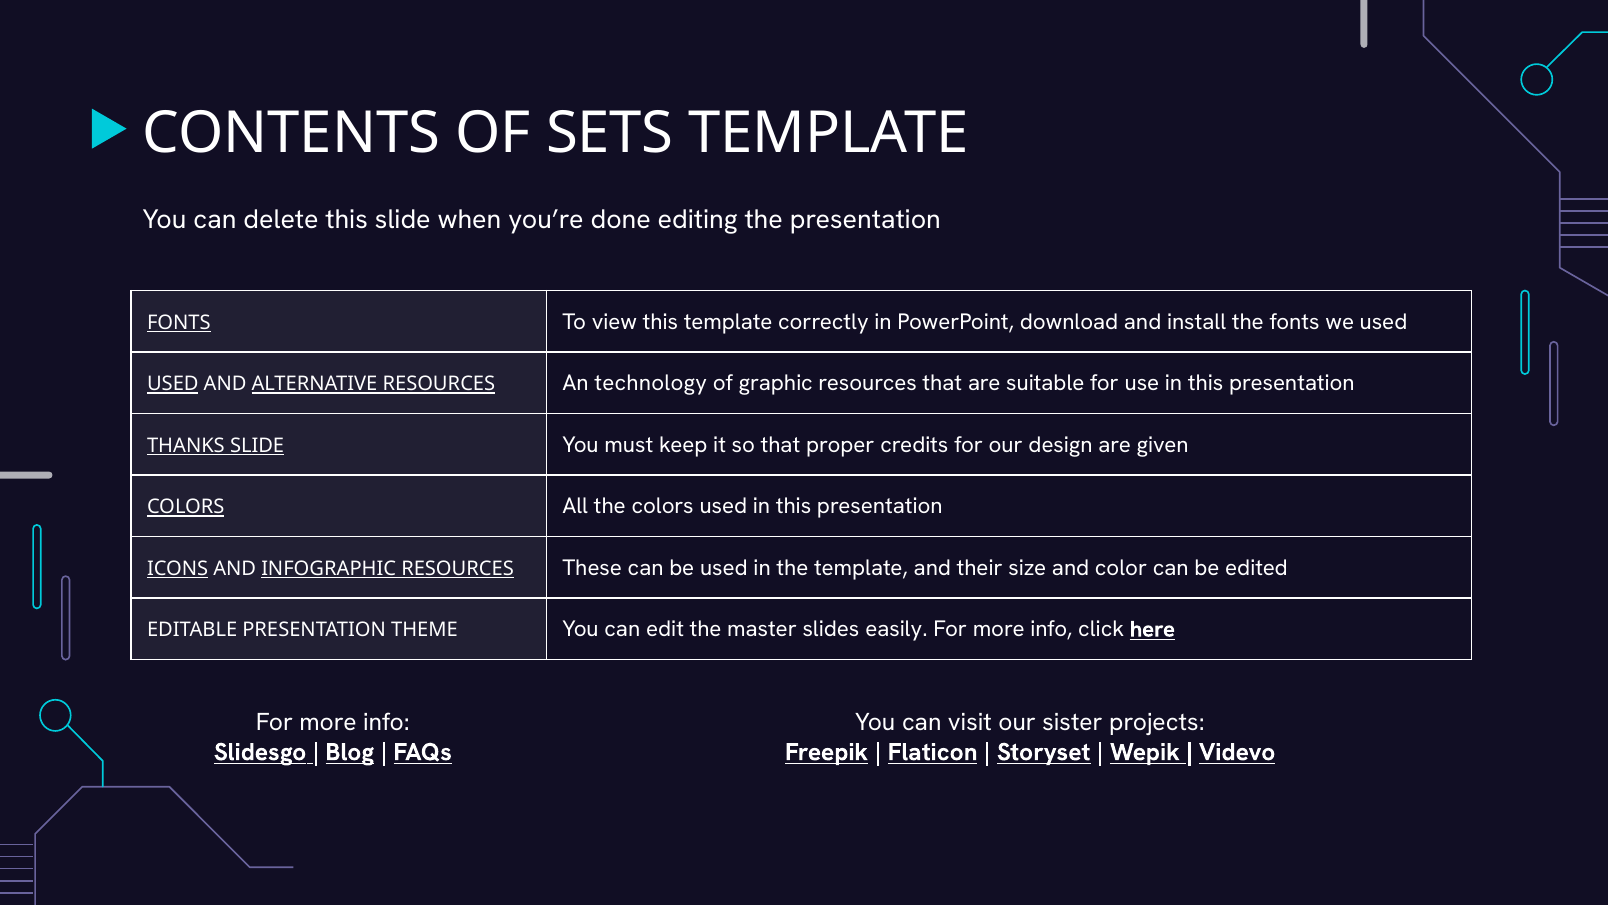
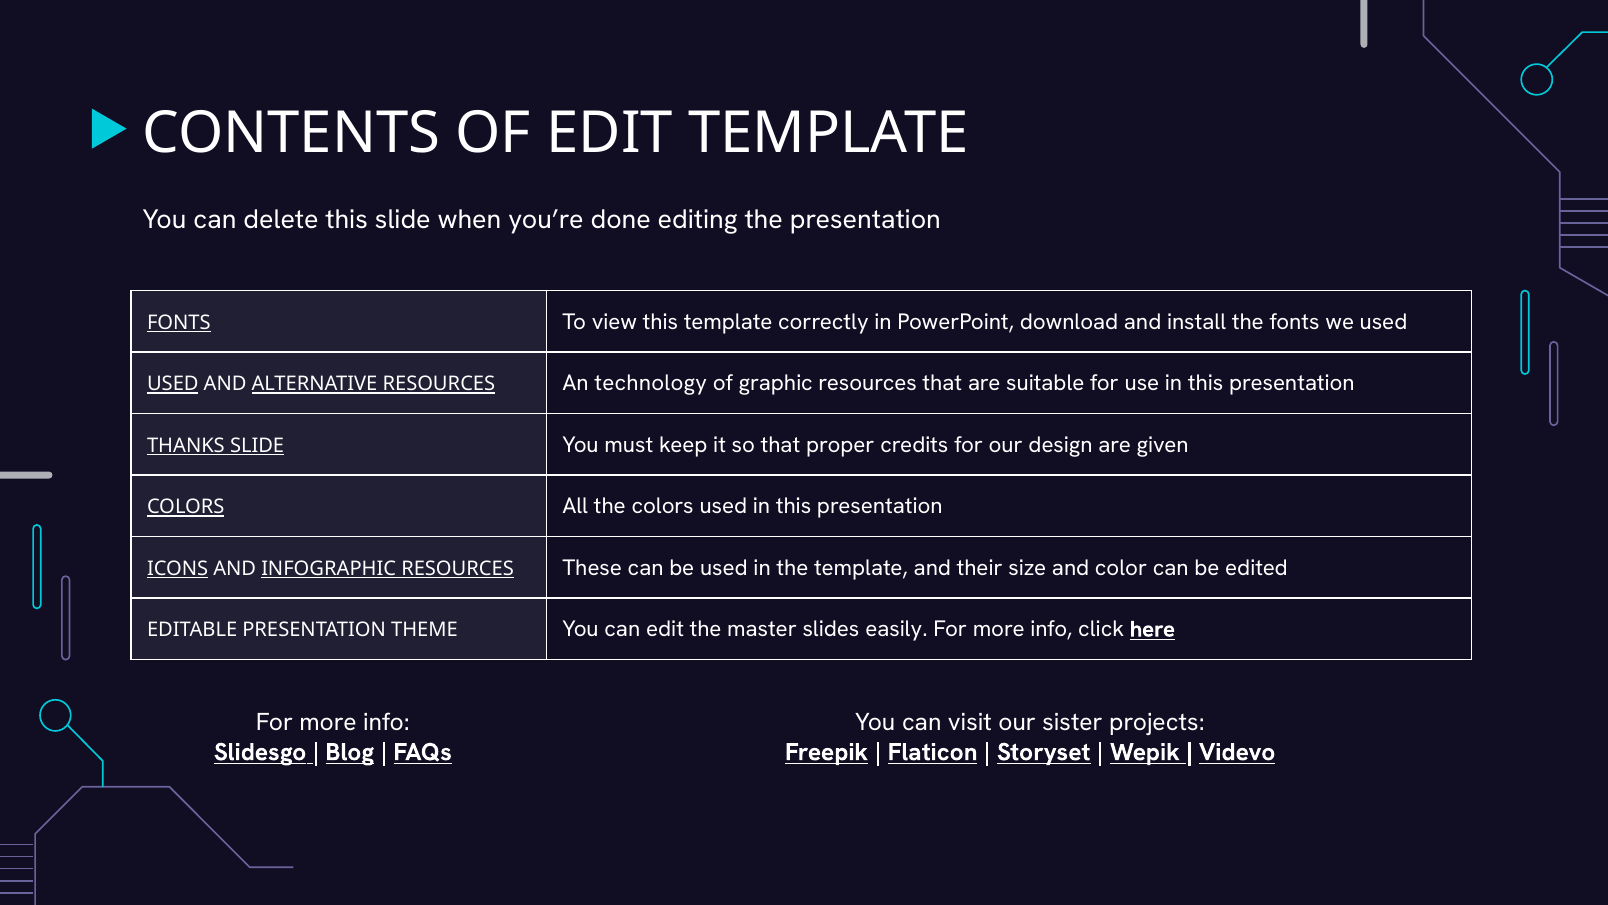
OF SETS: SETS -> EDIT
